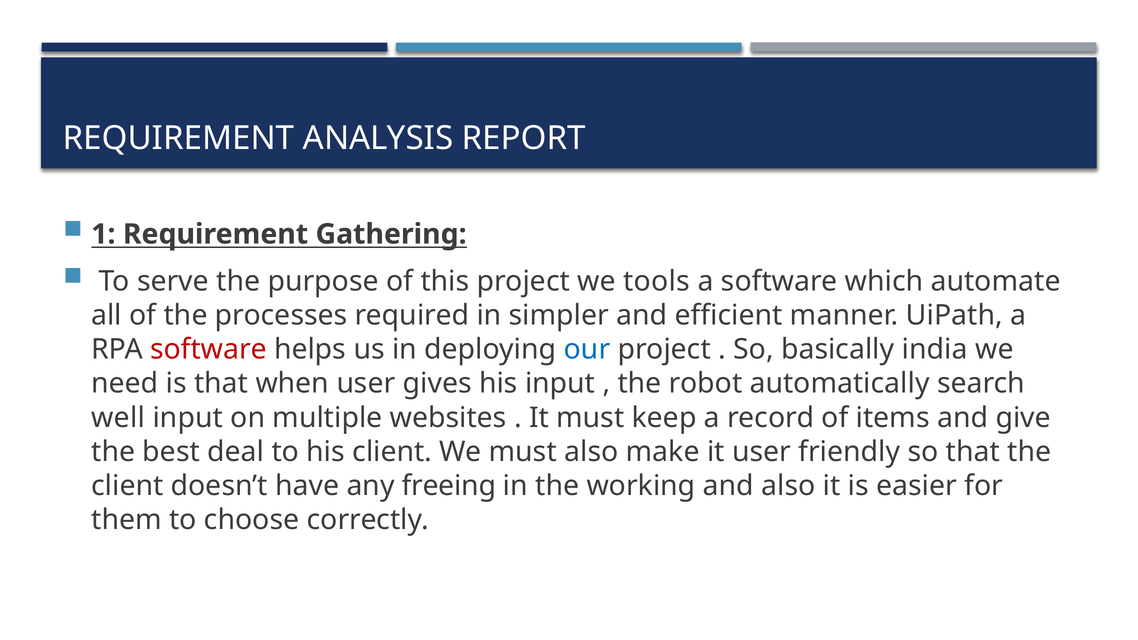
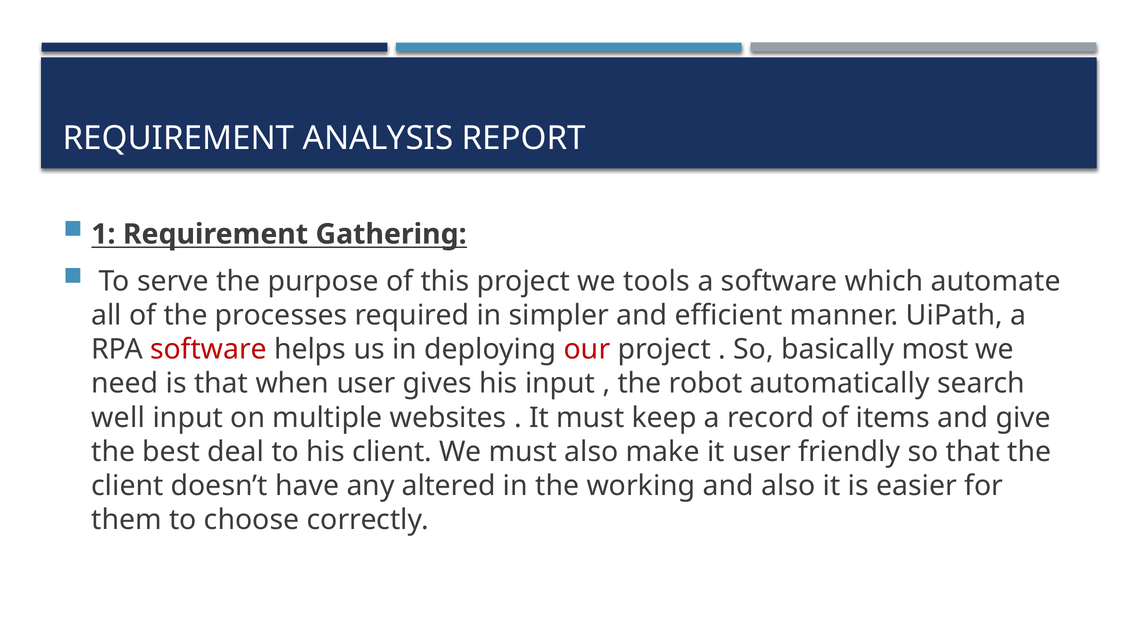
our colour: blue -> red
india: india -> most
freeing: freeing -> altered
